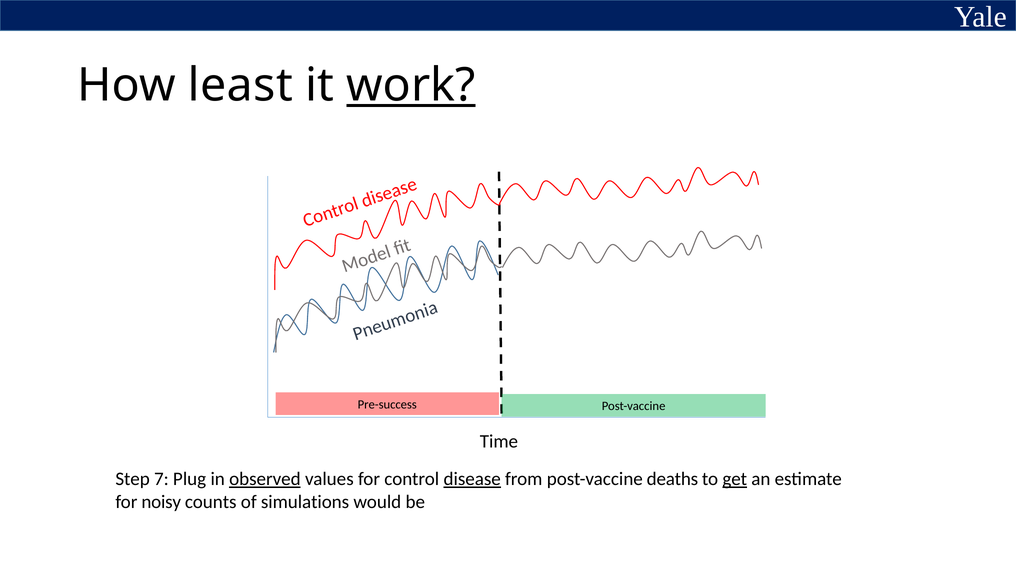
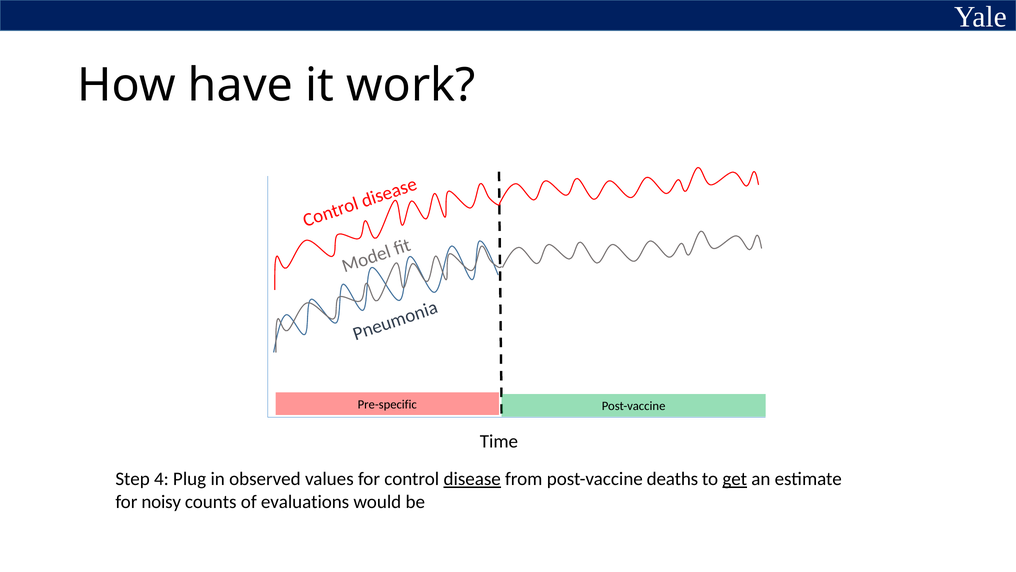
least: least -> have
work underline: present -> none
Pre-success: Pre-success -> Pre-specific
7: 7 -> 4
observed underline: present -> none
simulations: simulations -> evaluations
